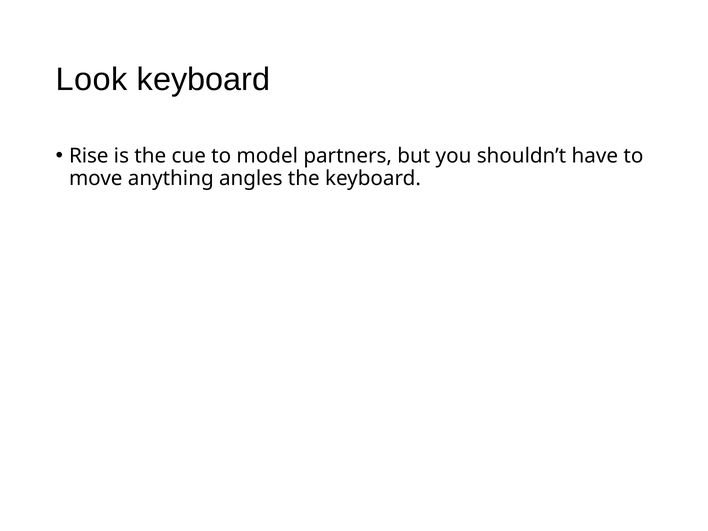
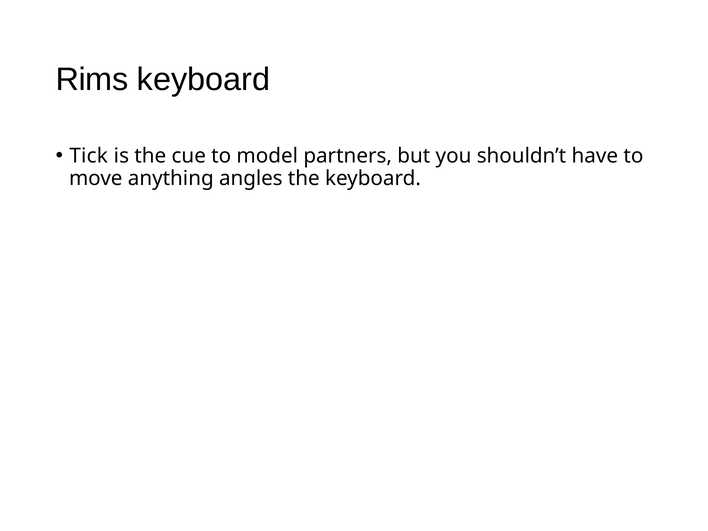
Look: Look -> Rims
Rise: Rise -> Tick
